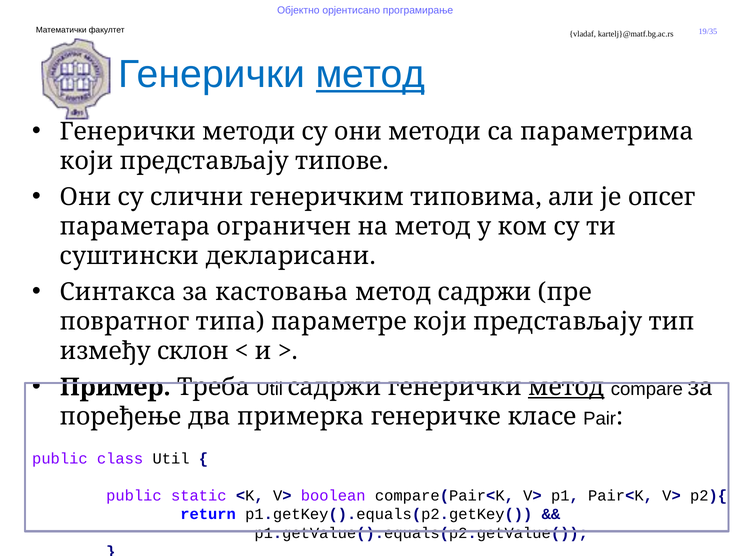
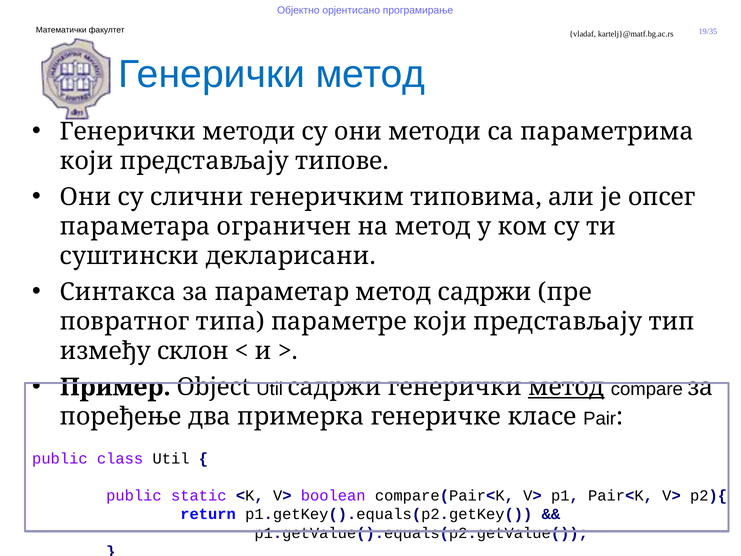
метод at (370, 74) underline: present -> none
кастовања: кастовања -> параметар
Треба: Треба -> Object
